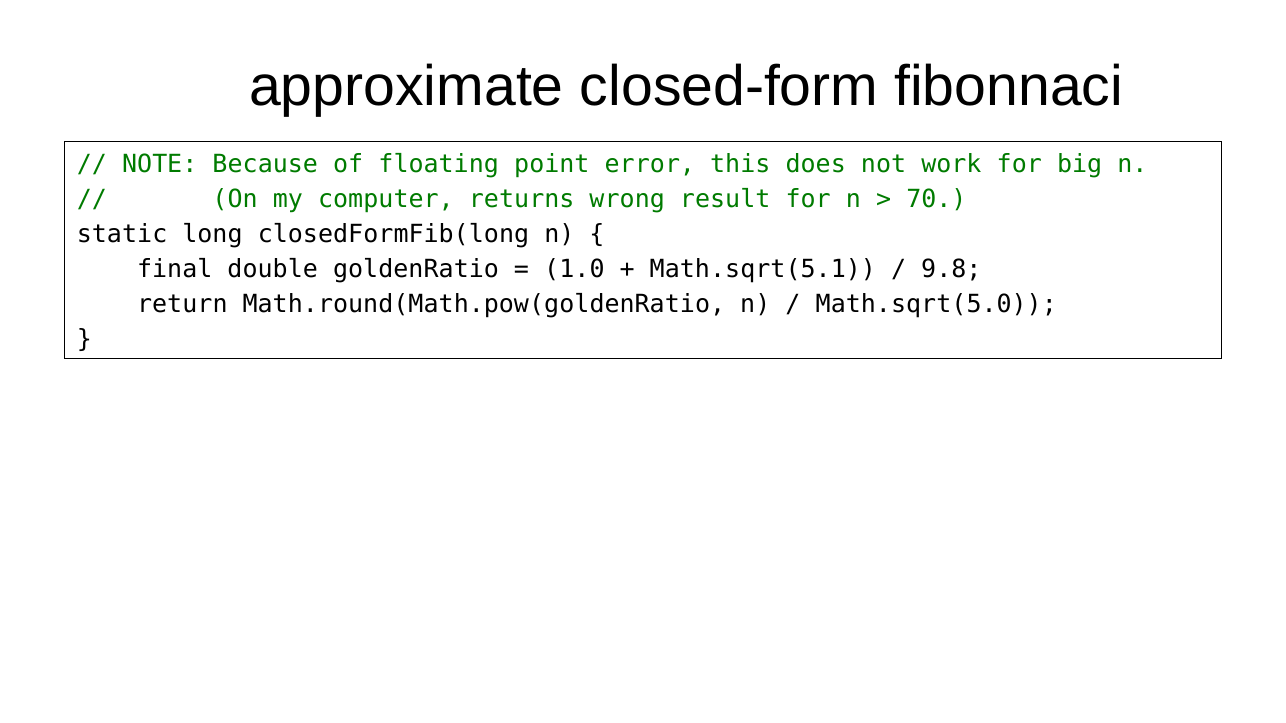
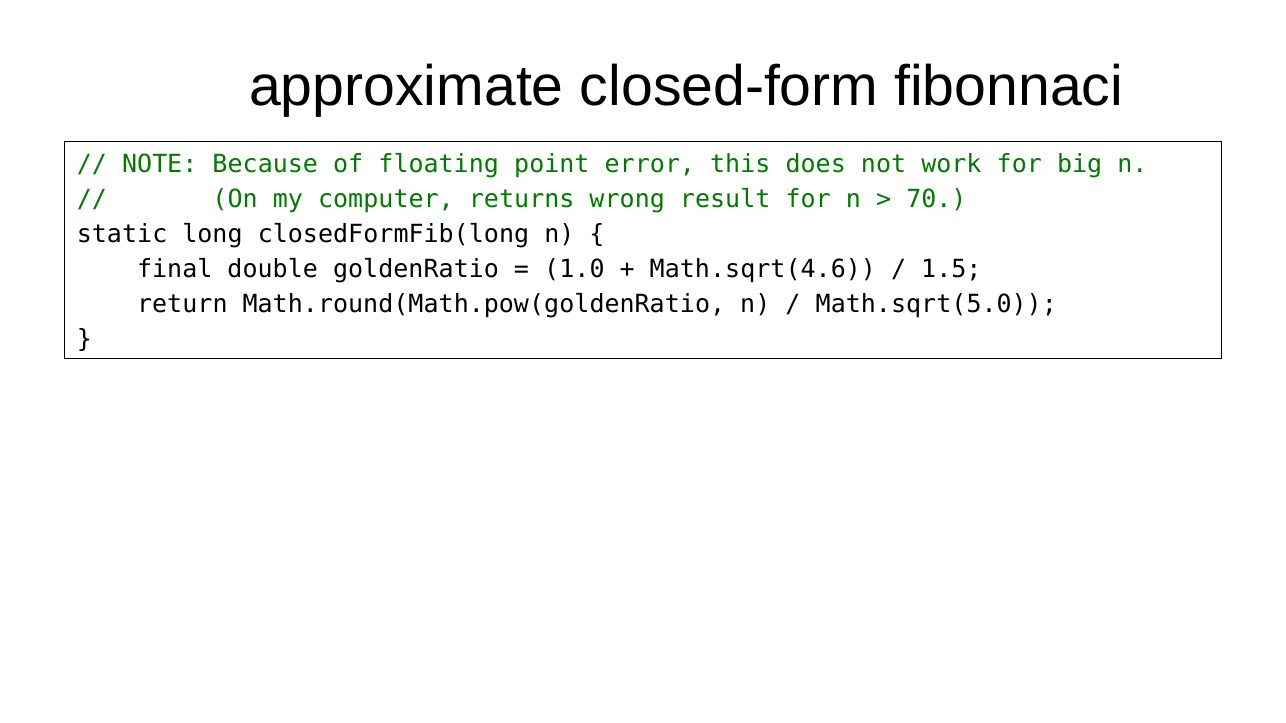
Math.sqrt(5.1: Math.sqrt(5.1 -> Math.sqrt(4.6
9.8: 9.8 -> 1.5
